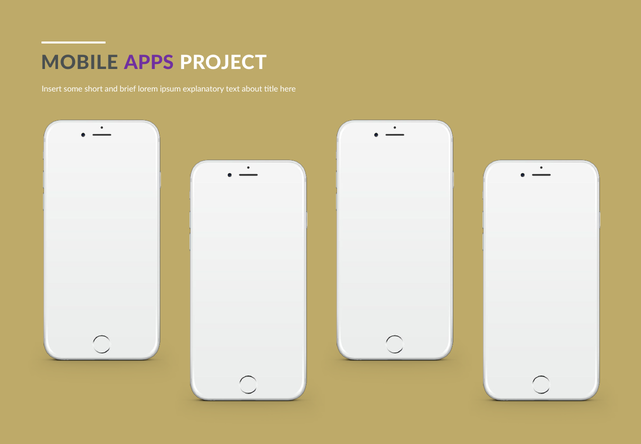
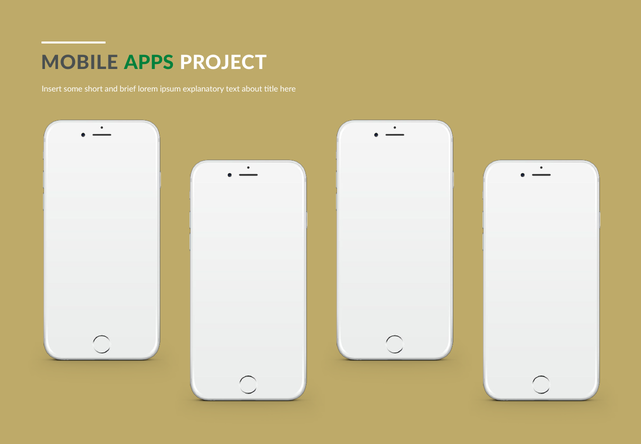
APPS colour: purple -> green
